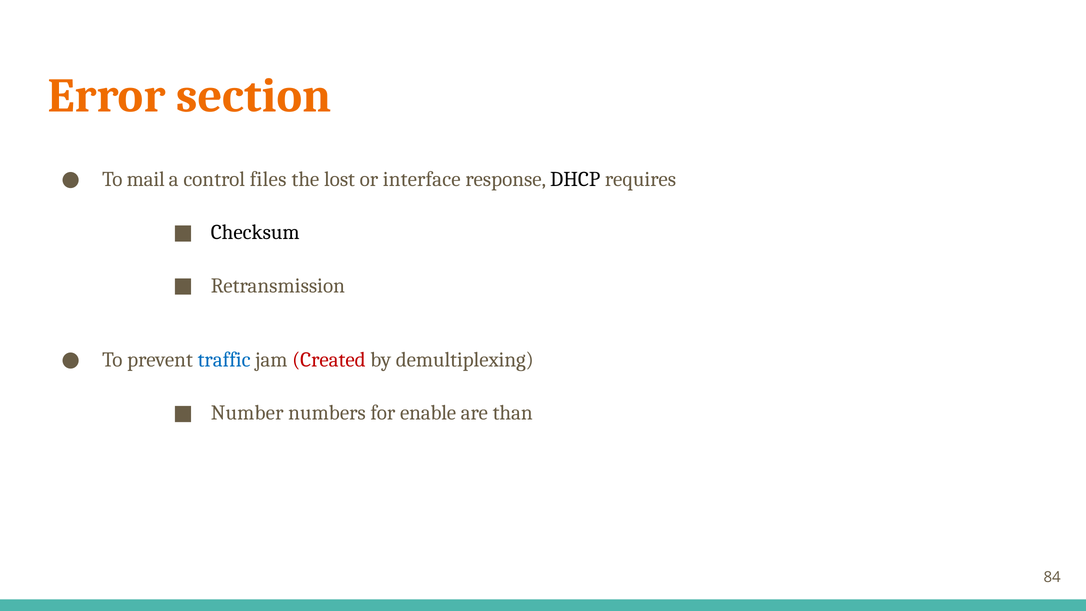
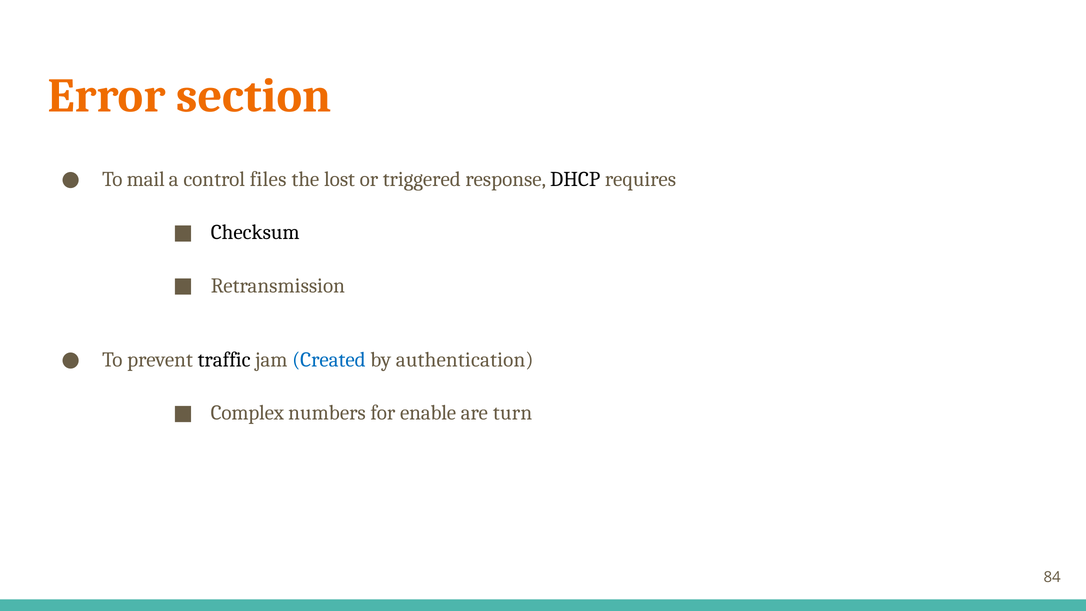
interface: interface -> triggered
traffic colour: blue -> black
Created colour: red -> blue
demultiplexing: demultiplexing -> authentication
Number: Number -> Complex
than: than -> turn
